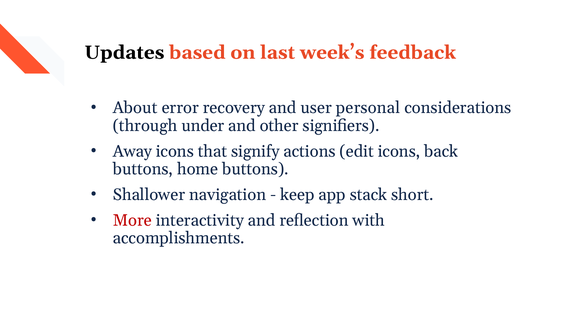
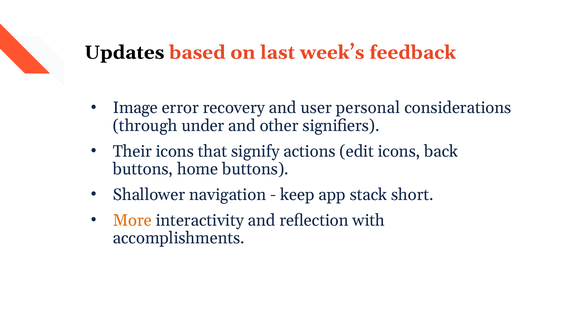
About: About -> Image
Away: Away -> Their
More colour: red -> orange
